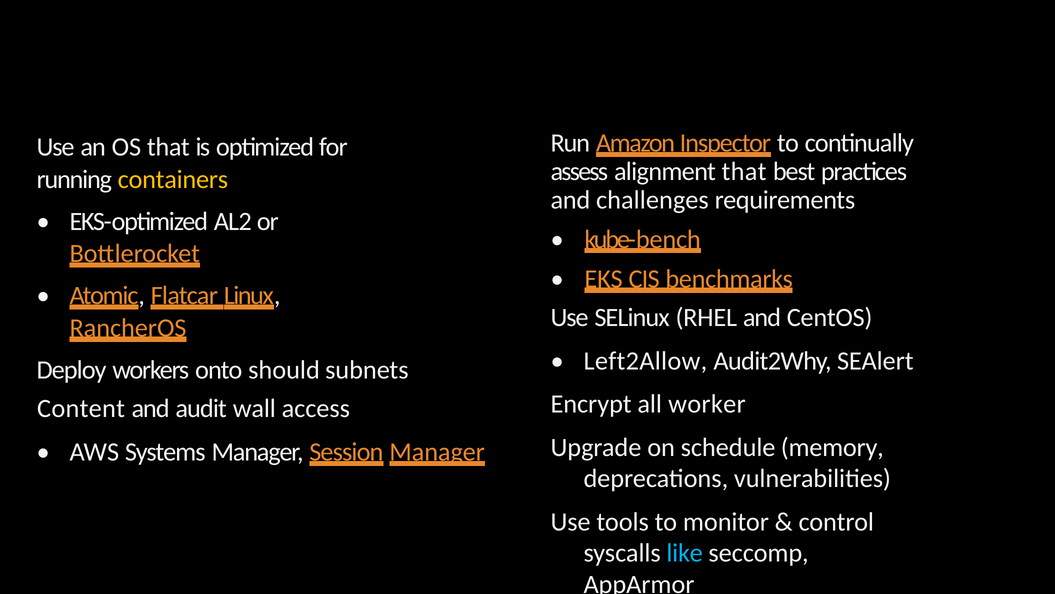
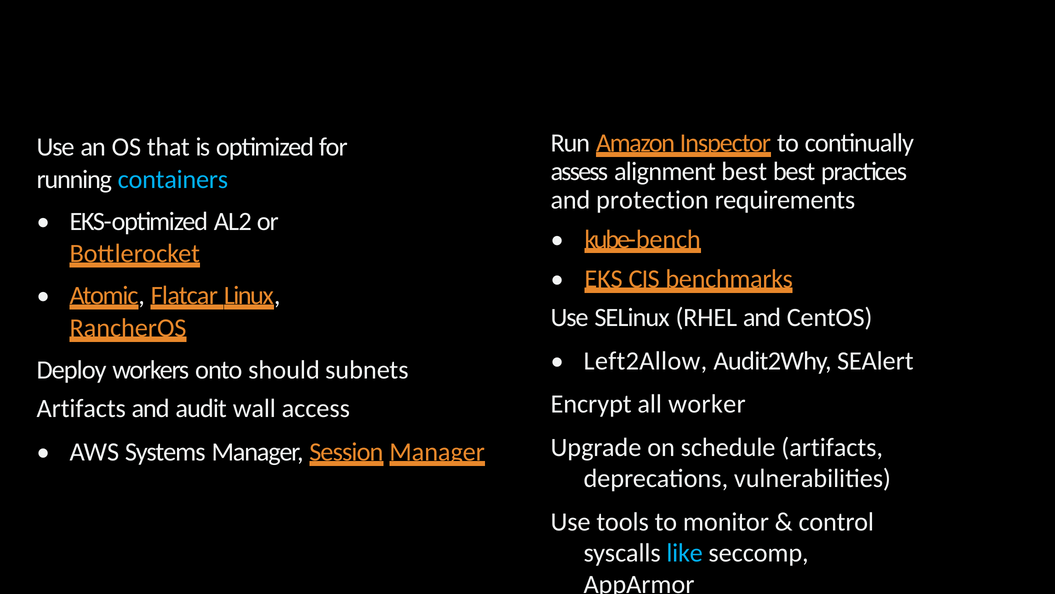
alignment that: that -> best
containers colour: yellow -> light blue
challenges: challenges -> protection
Content at (81, 408): Content -> Artifacts
schedule memory: memory -> artifacts
